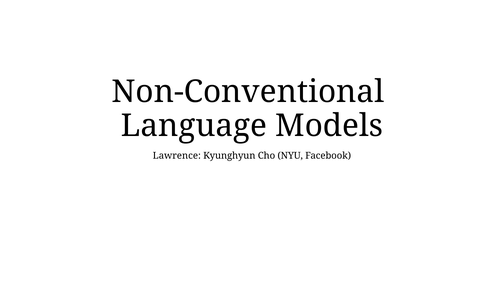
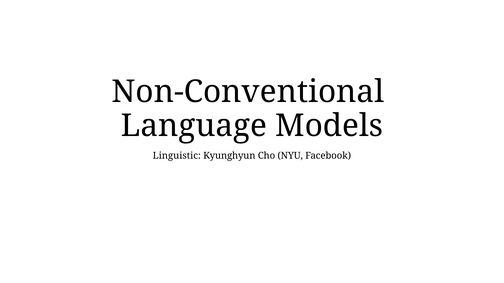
Lawrence: Lawrence -> Linguistic
